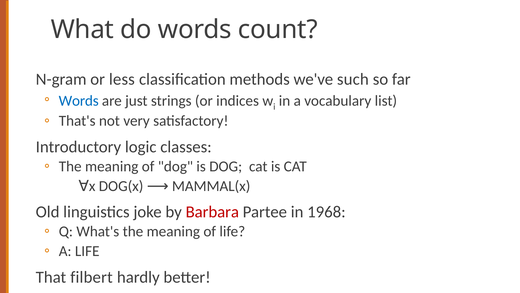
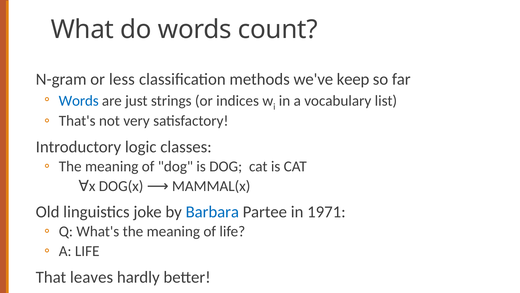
such: such -> keep
Barbara colour: red -> blue
1968: 1968 -> 1971
filbert: filbert -> leaves
